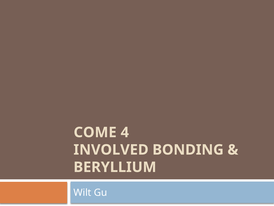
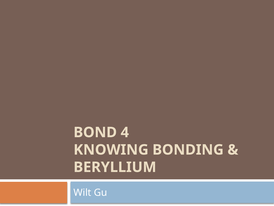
COME: COME -> BOND
INVOLVED: INVOLVED -> KNOWING
